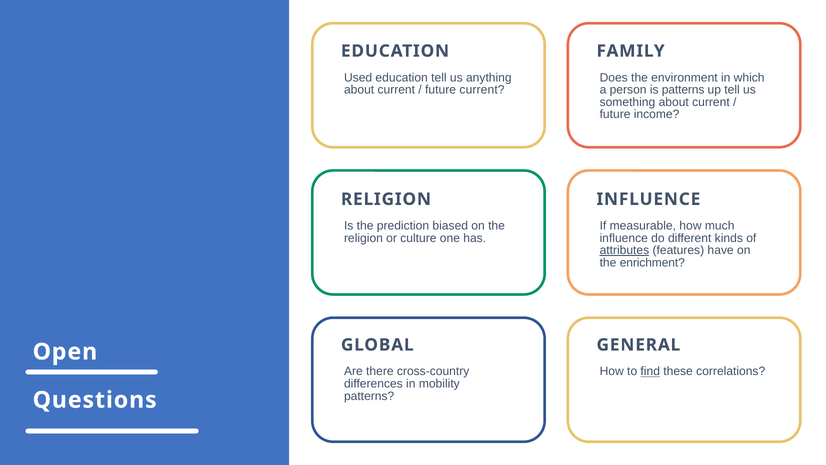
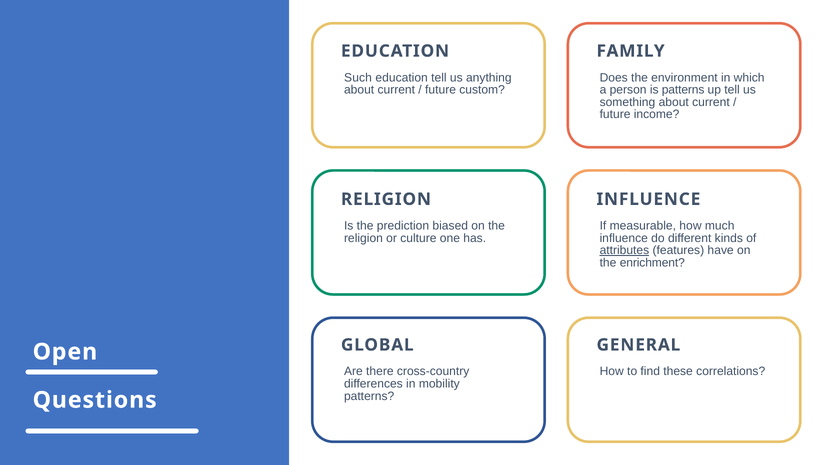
Used: Used -> Such
future current: current -> custom
find underline: present -> none
